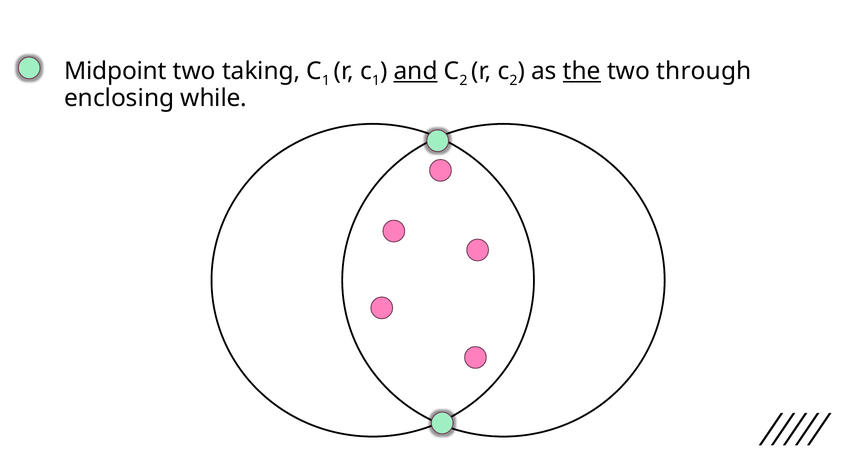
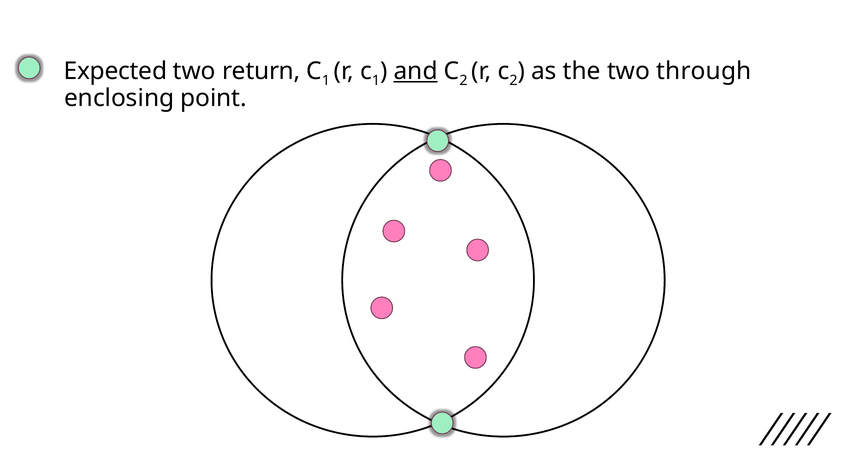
Midpoint: Midpoint -> Expected
taking: taking -> return
the underline: present -> none
while: while -> point
